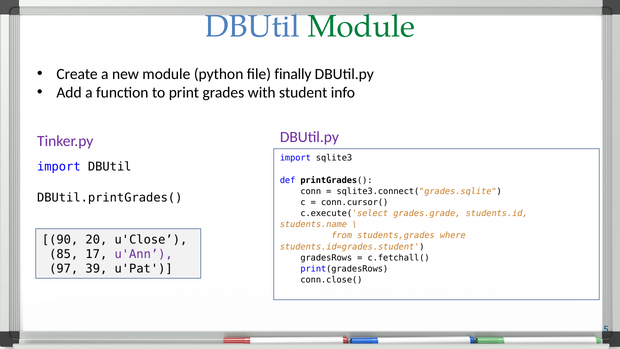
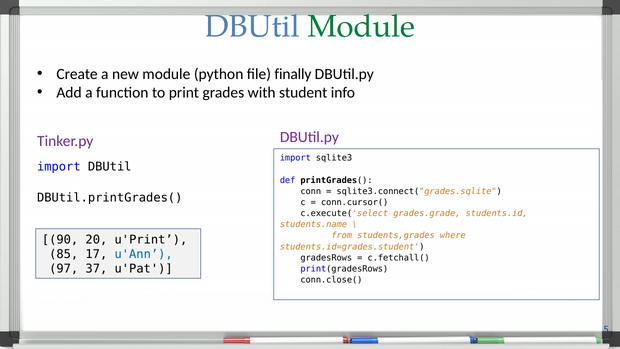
u'Close: u'Close -> u'Print
u'Ann colour: purple -> blue
39: 39 -> 37
